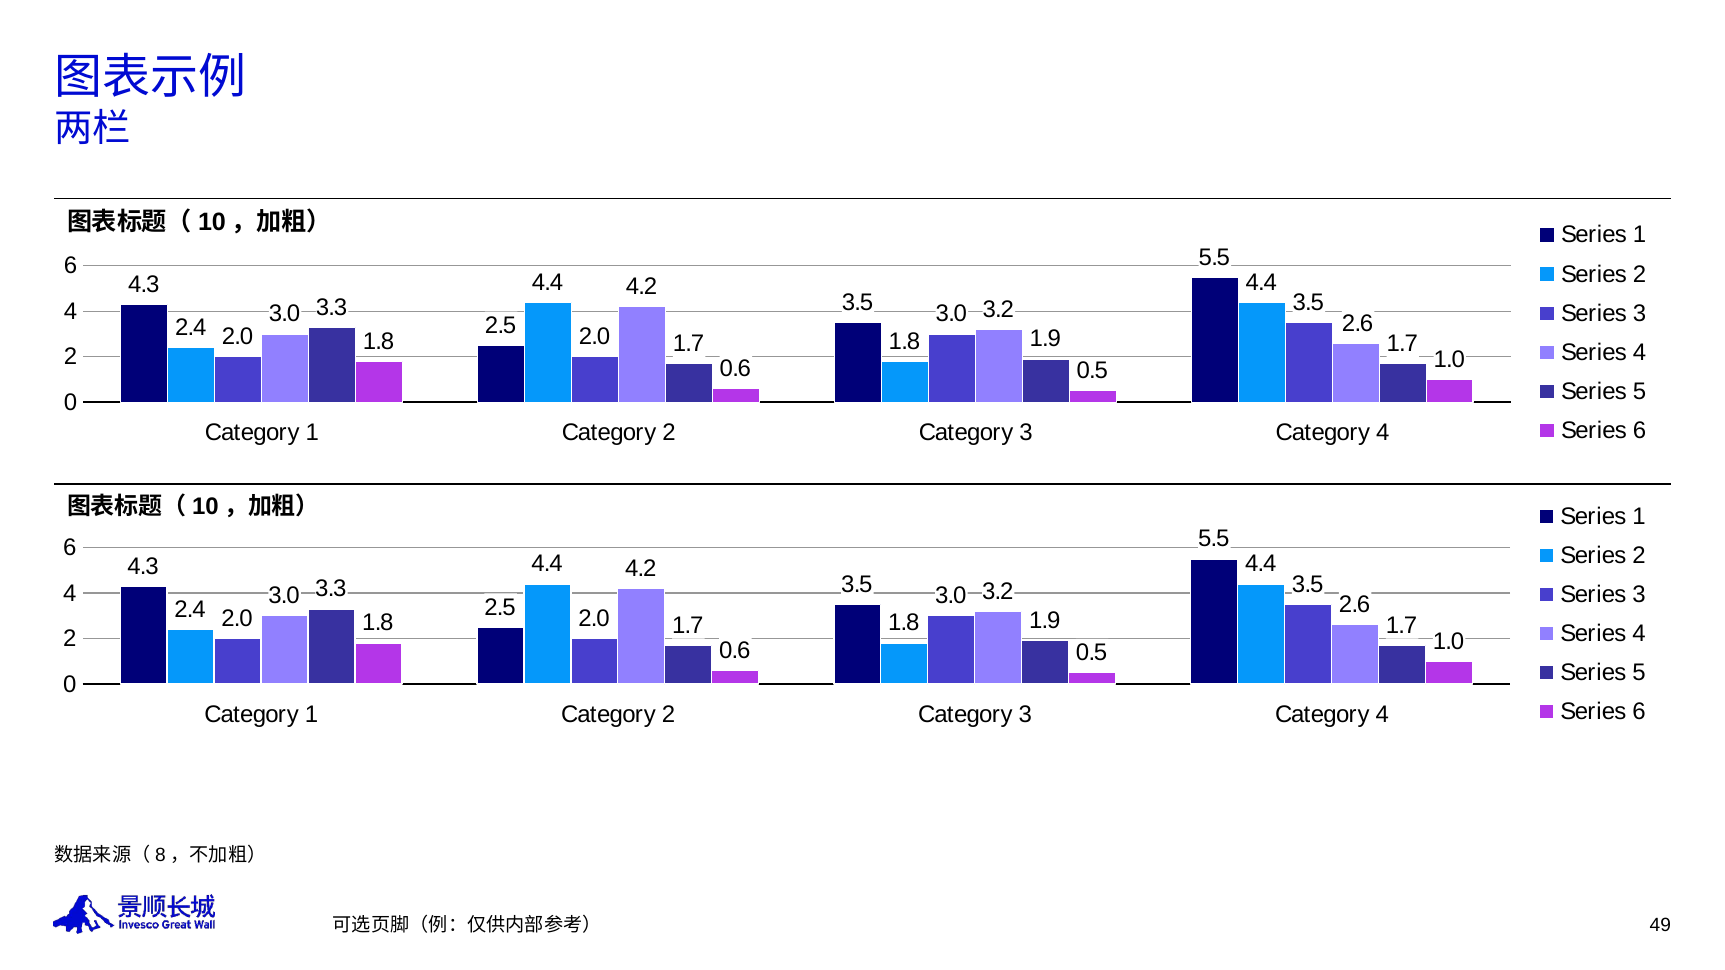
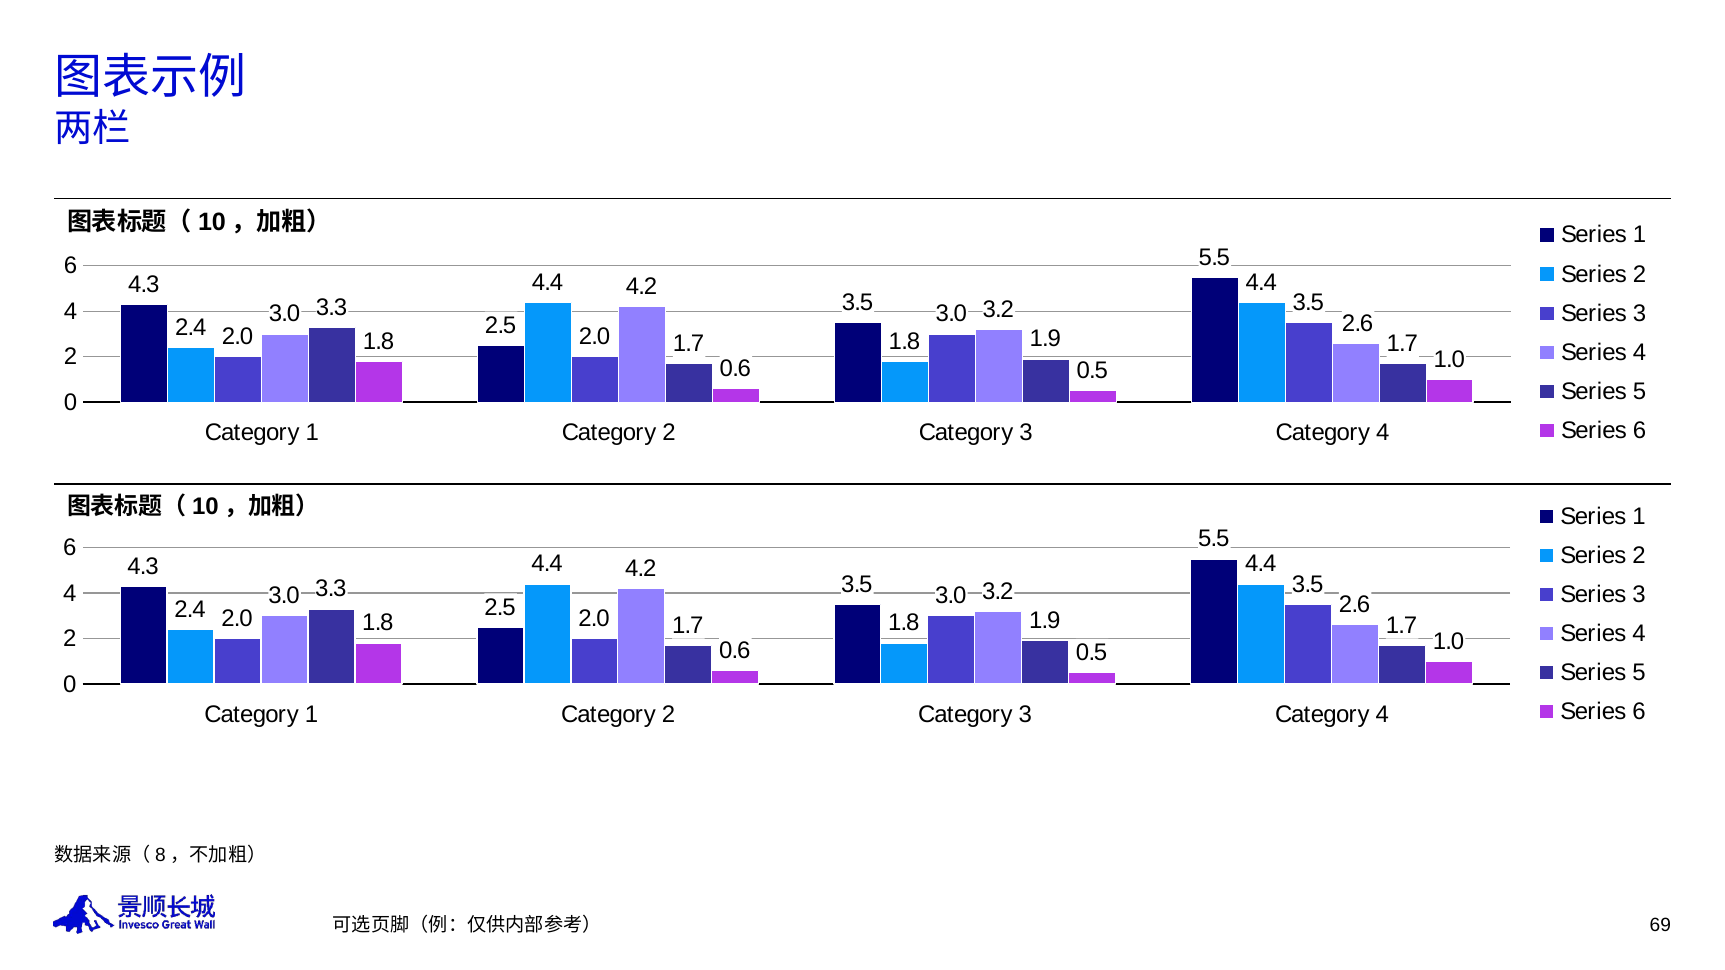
49: 49 -> 69
